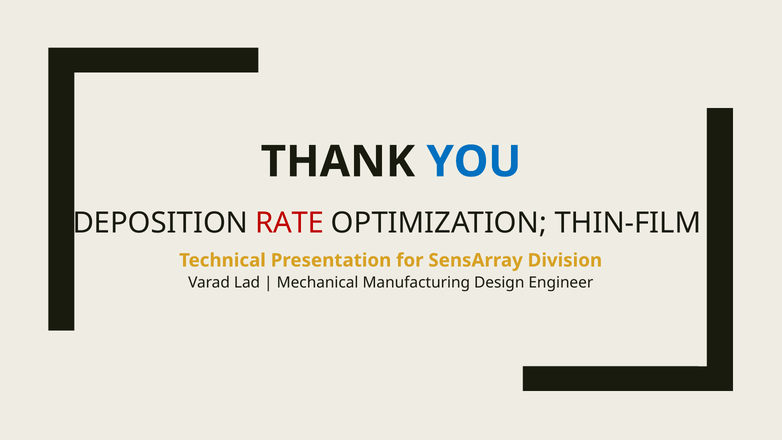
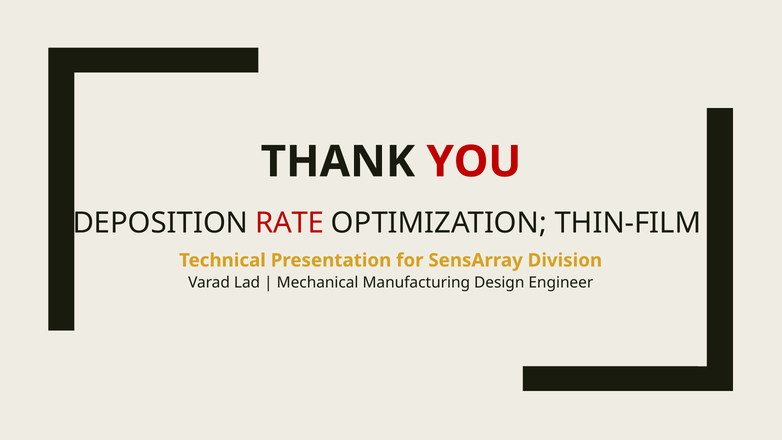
YOU colour: blue -> red
